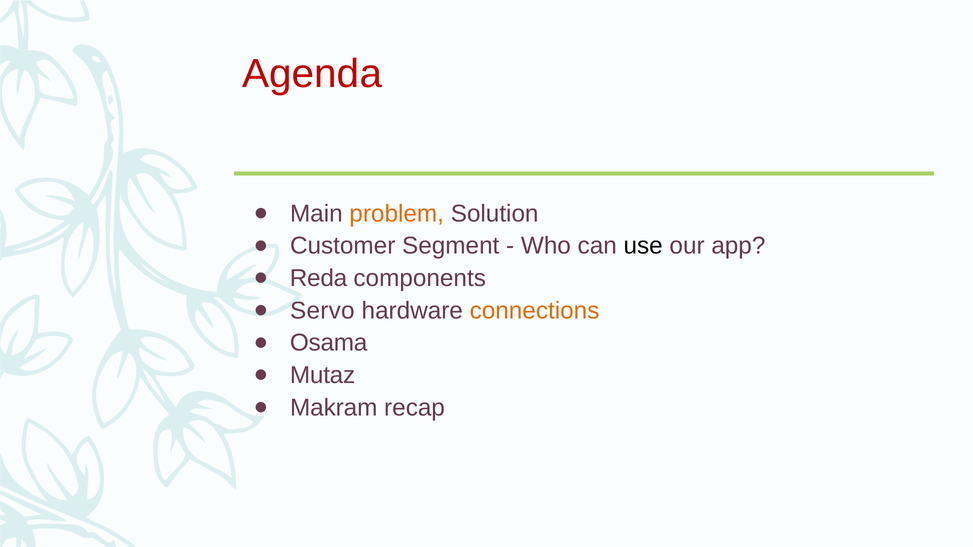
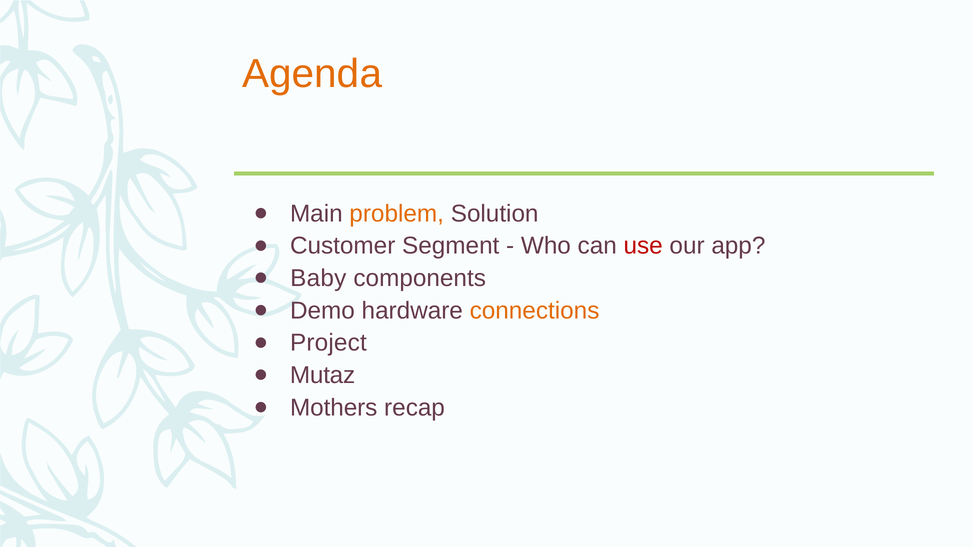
Agenda colour: red -> orange
use colour: black -> red
Reda: Reda -> Baby
Servo: Servo -> Demo
Osama: Osama -> Project
Makram: Makram -> Mothers
